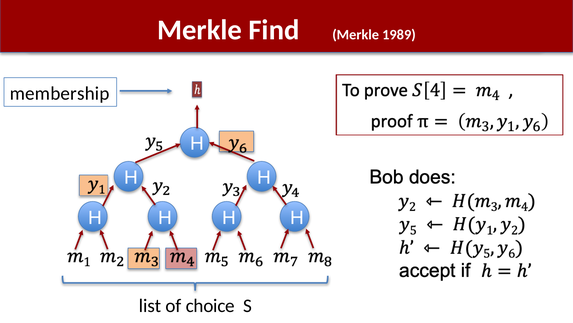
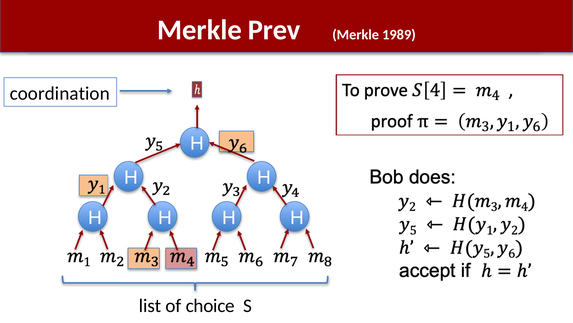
Find: Find -> Prev
membership: membership -> coordination
